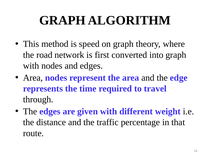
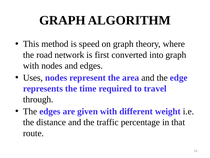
Area at (33, 77): Area -> Uses
